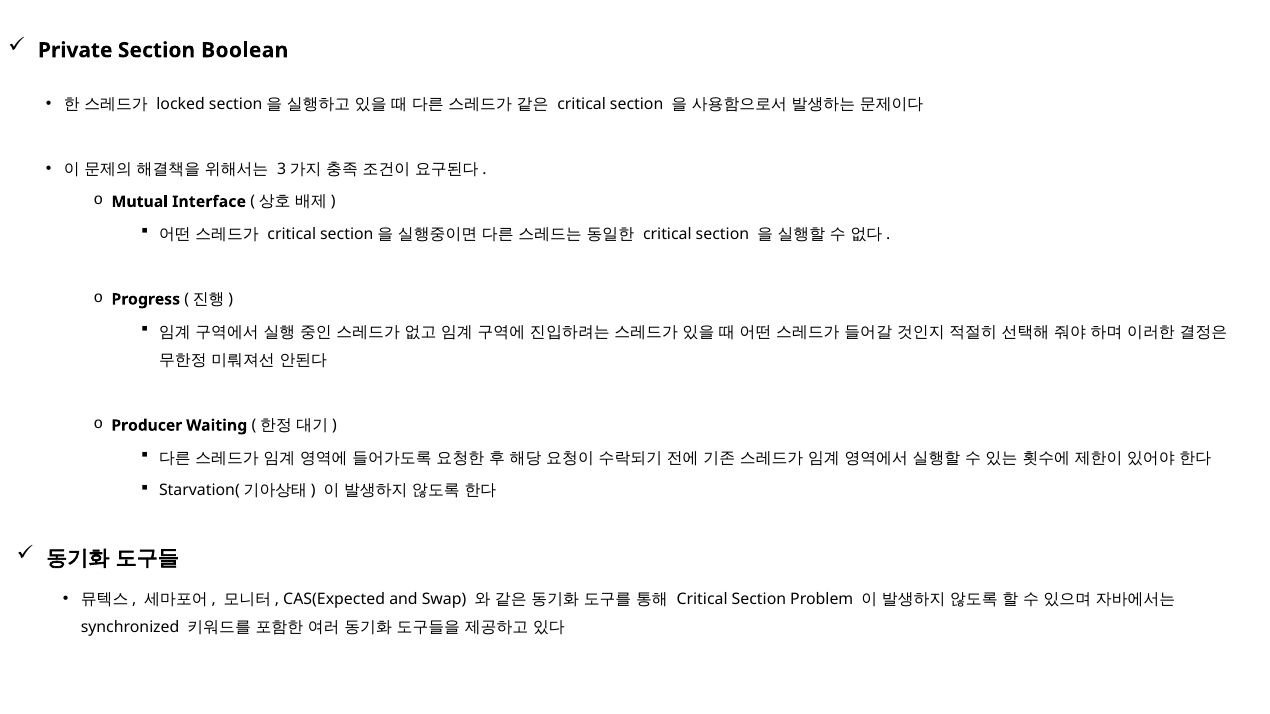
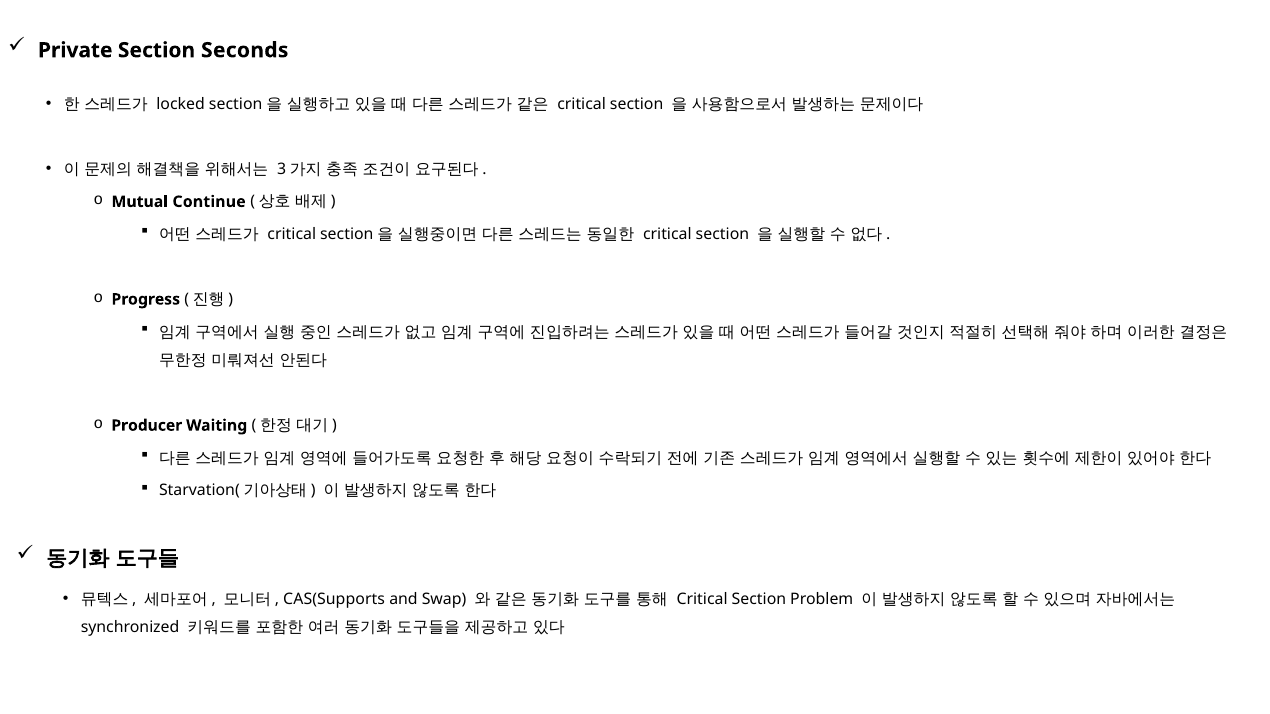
Boolean: Boolean -> Seconds
Interface: Interface -> Continue
CAS(Expected: CAS(Expected -> CAS(Supports
